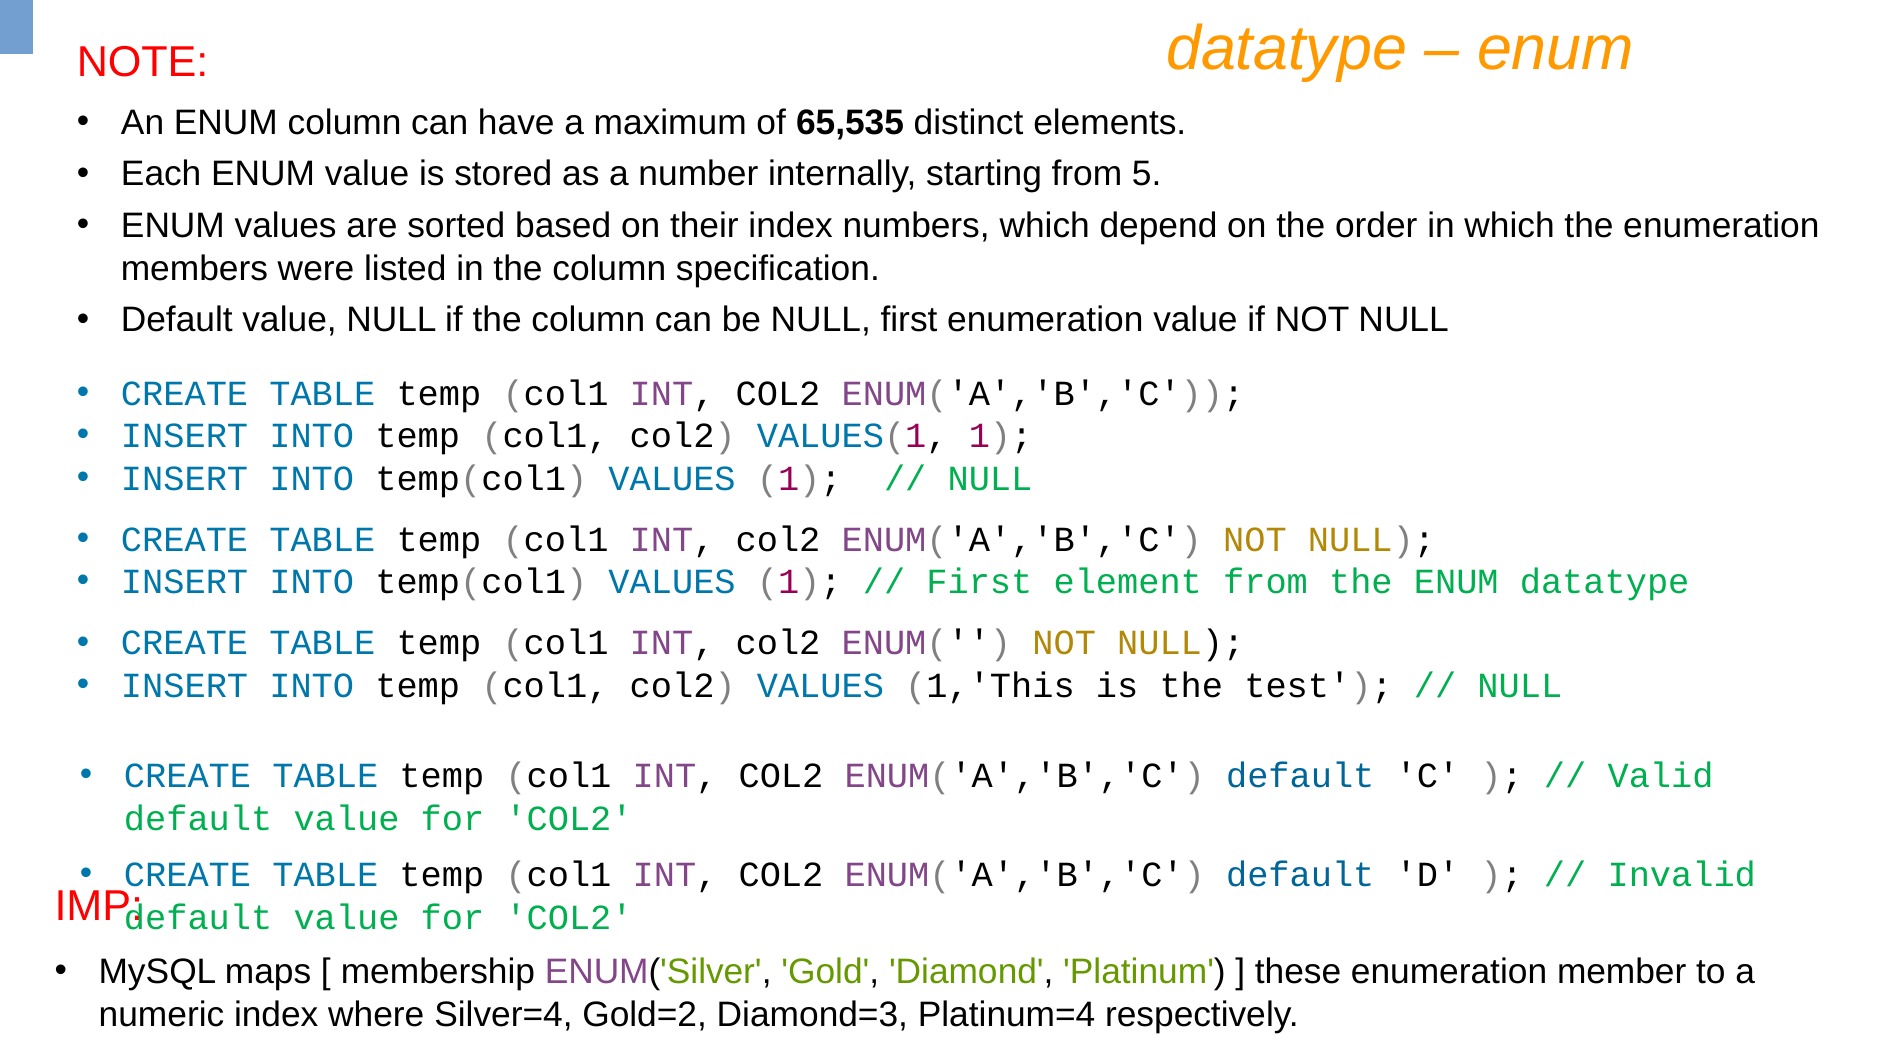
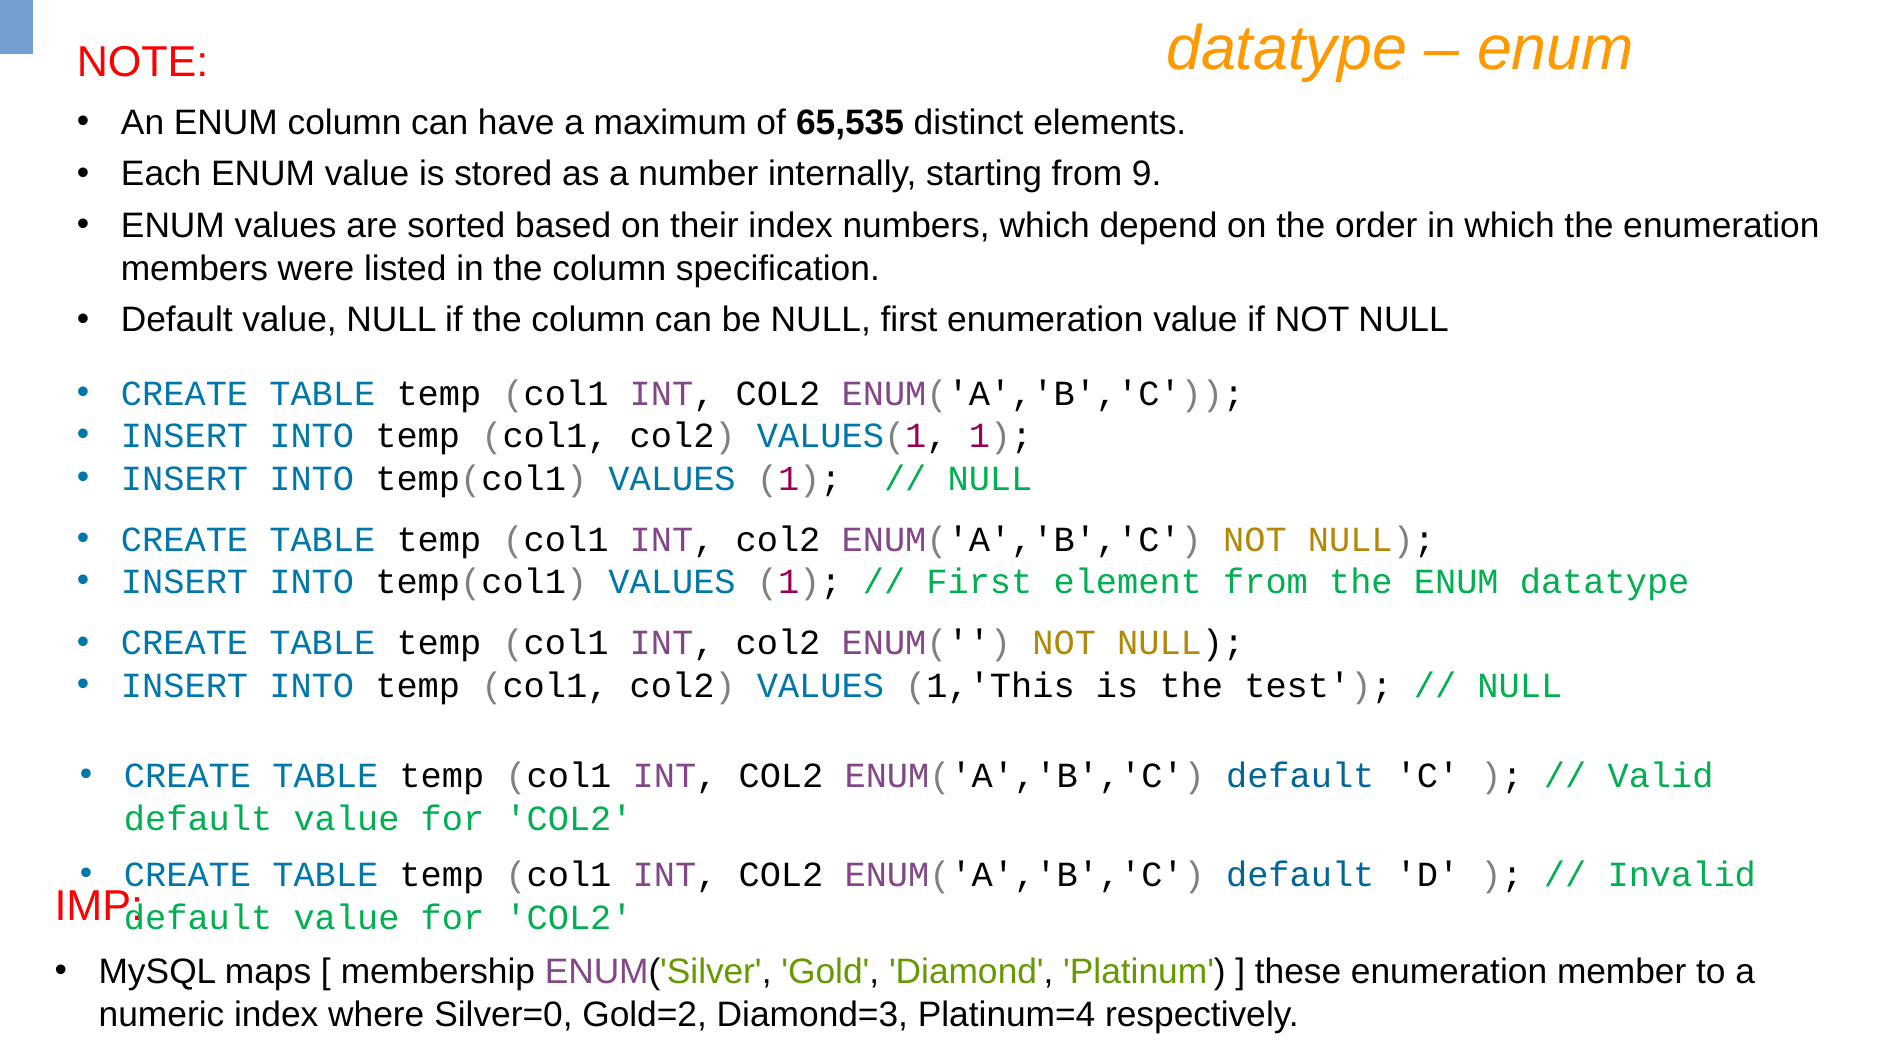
5: 5 -> 9
Silver=4: Silver=4 -> Silver=0
